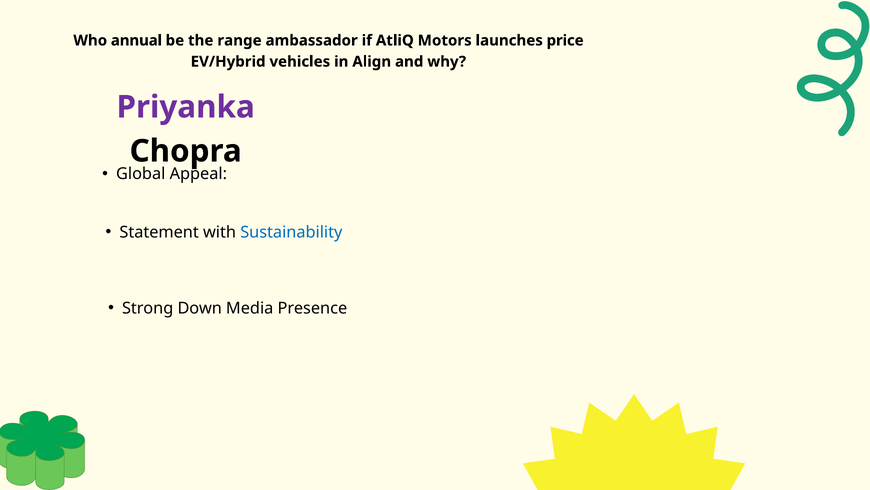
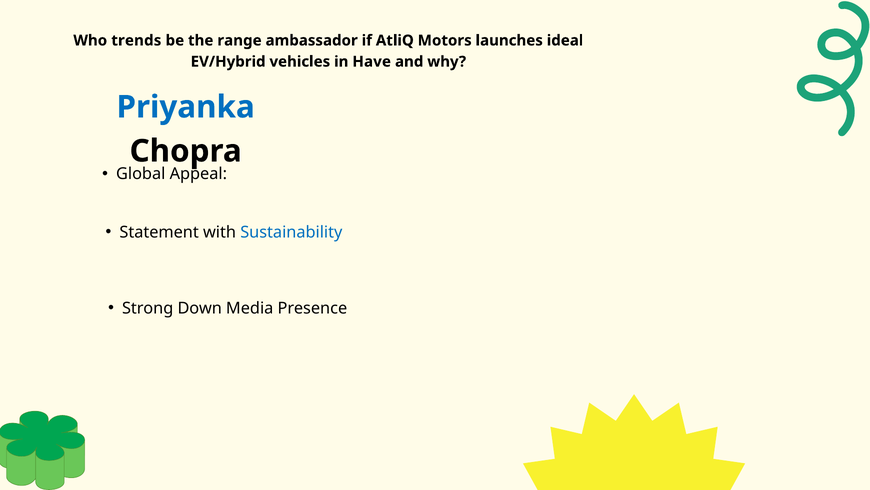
annual: annual -> trends
price: price -> ideal
Align: Align -> Have
Priyanka colour: purple -> blue
